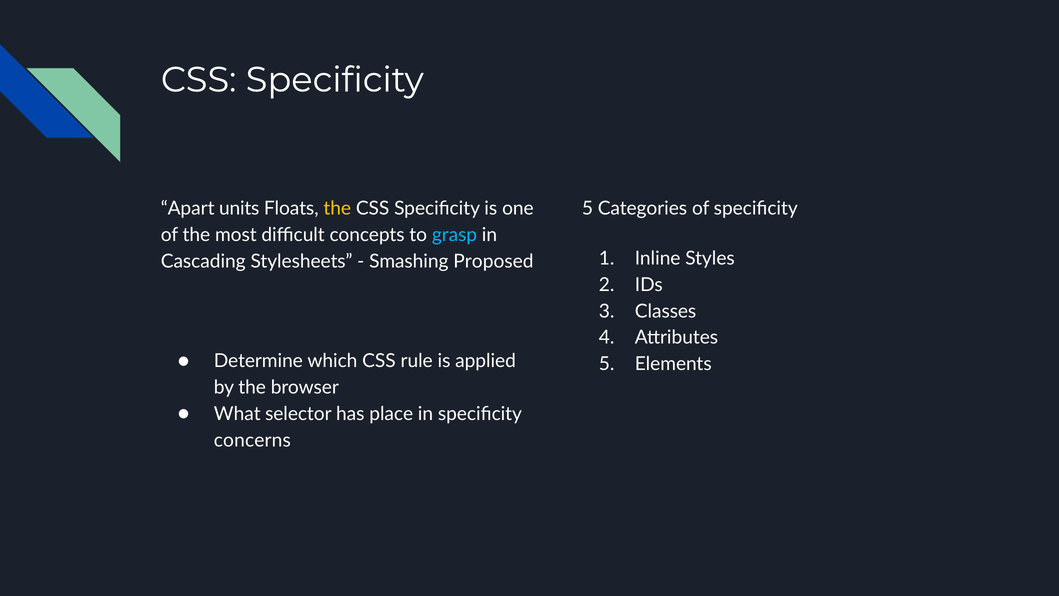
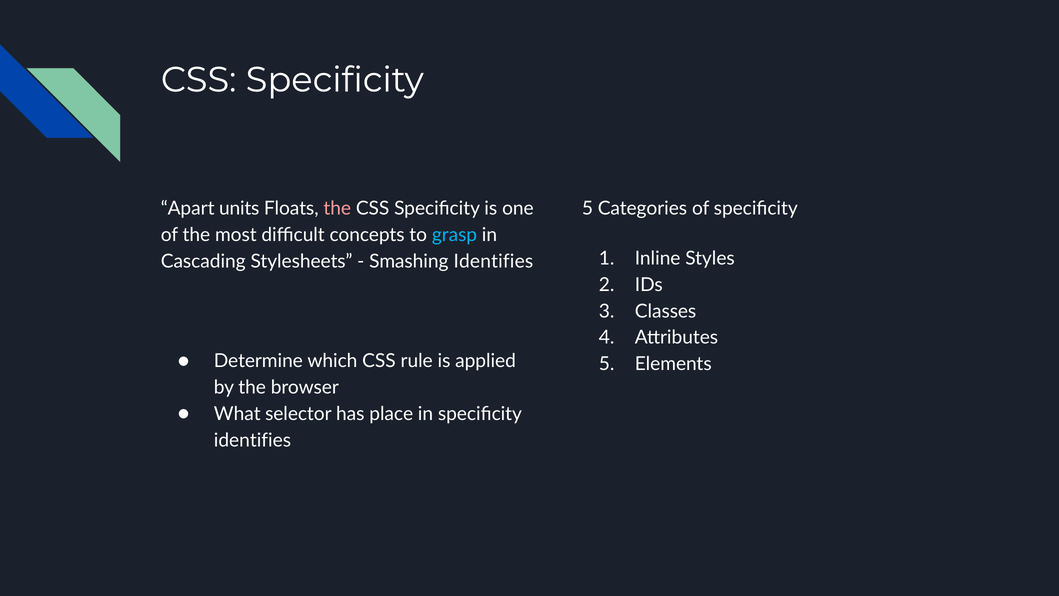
the at (337, 208) colour: yellow -> pink
Smashing Proposed: Proposed -> Identifies
concerns at (252, 440): concerns -> identifies
